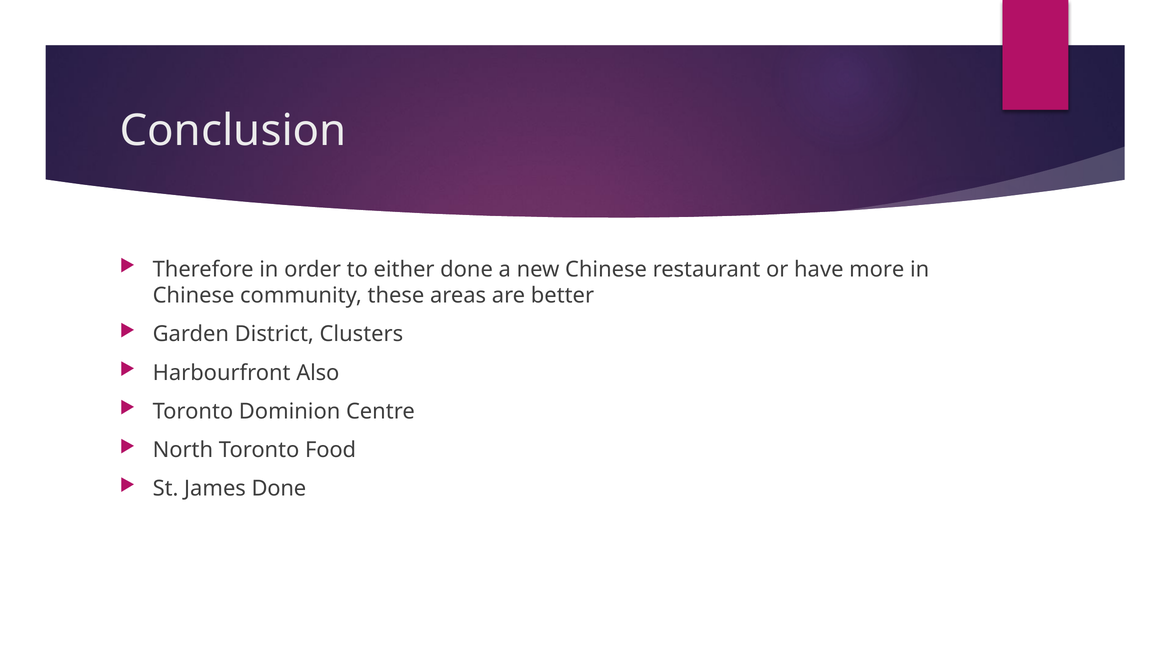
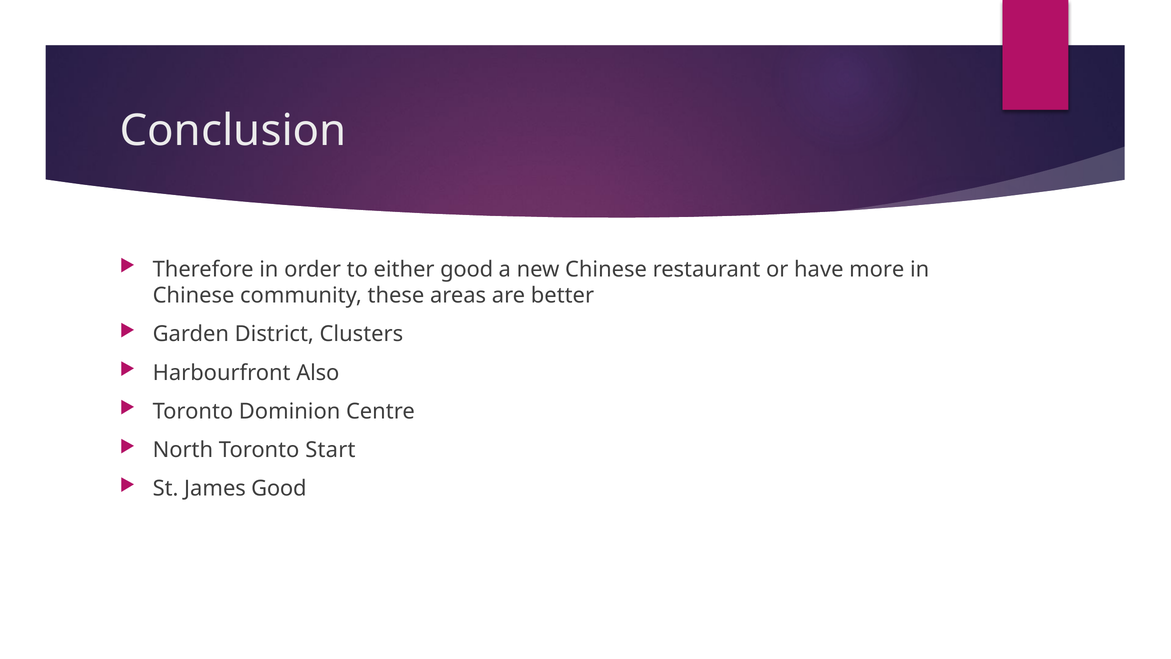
either done: done -> good
Food: Food -> Start
James Done: Done -> Good
